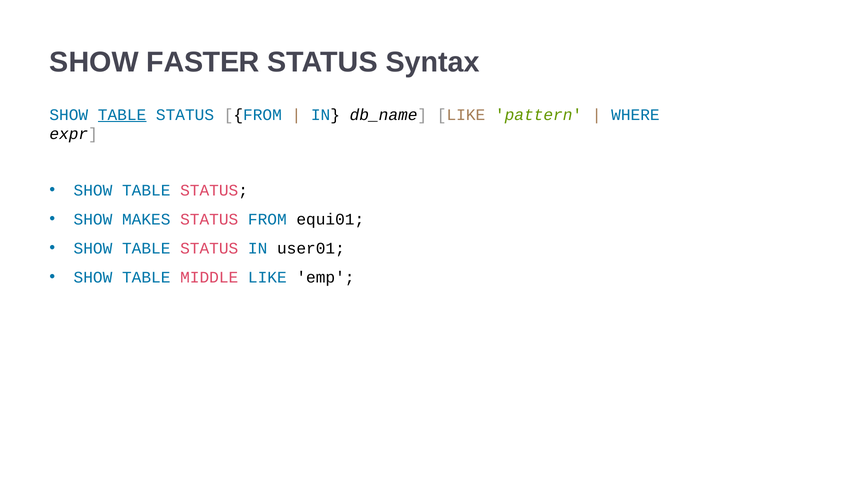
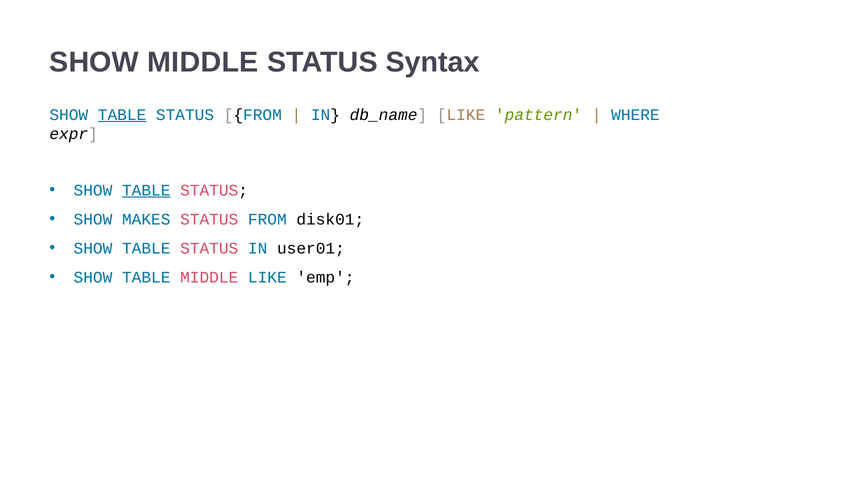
SHOW FASTER: FASTER -> MIDDLE
TABLE at (146, 190) underline: none -> present
equi01: equi01 -> disk01
